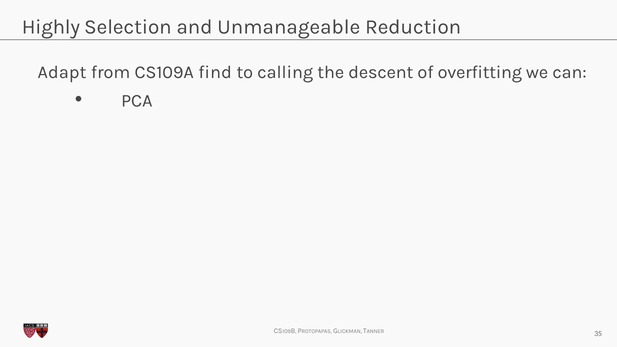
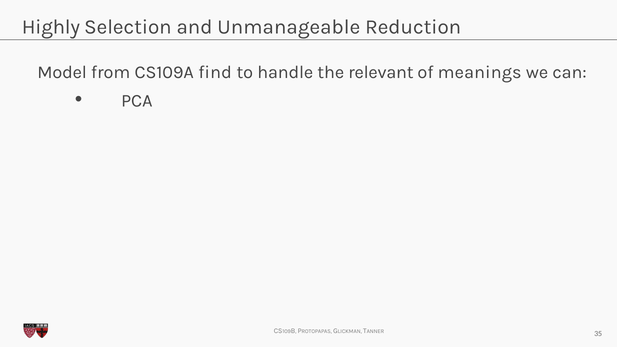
Adapt: Adapt -> Model
calling: calling -> handle
descent: descent -> relevant
overfitting: overfitting -> meanings
